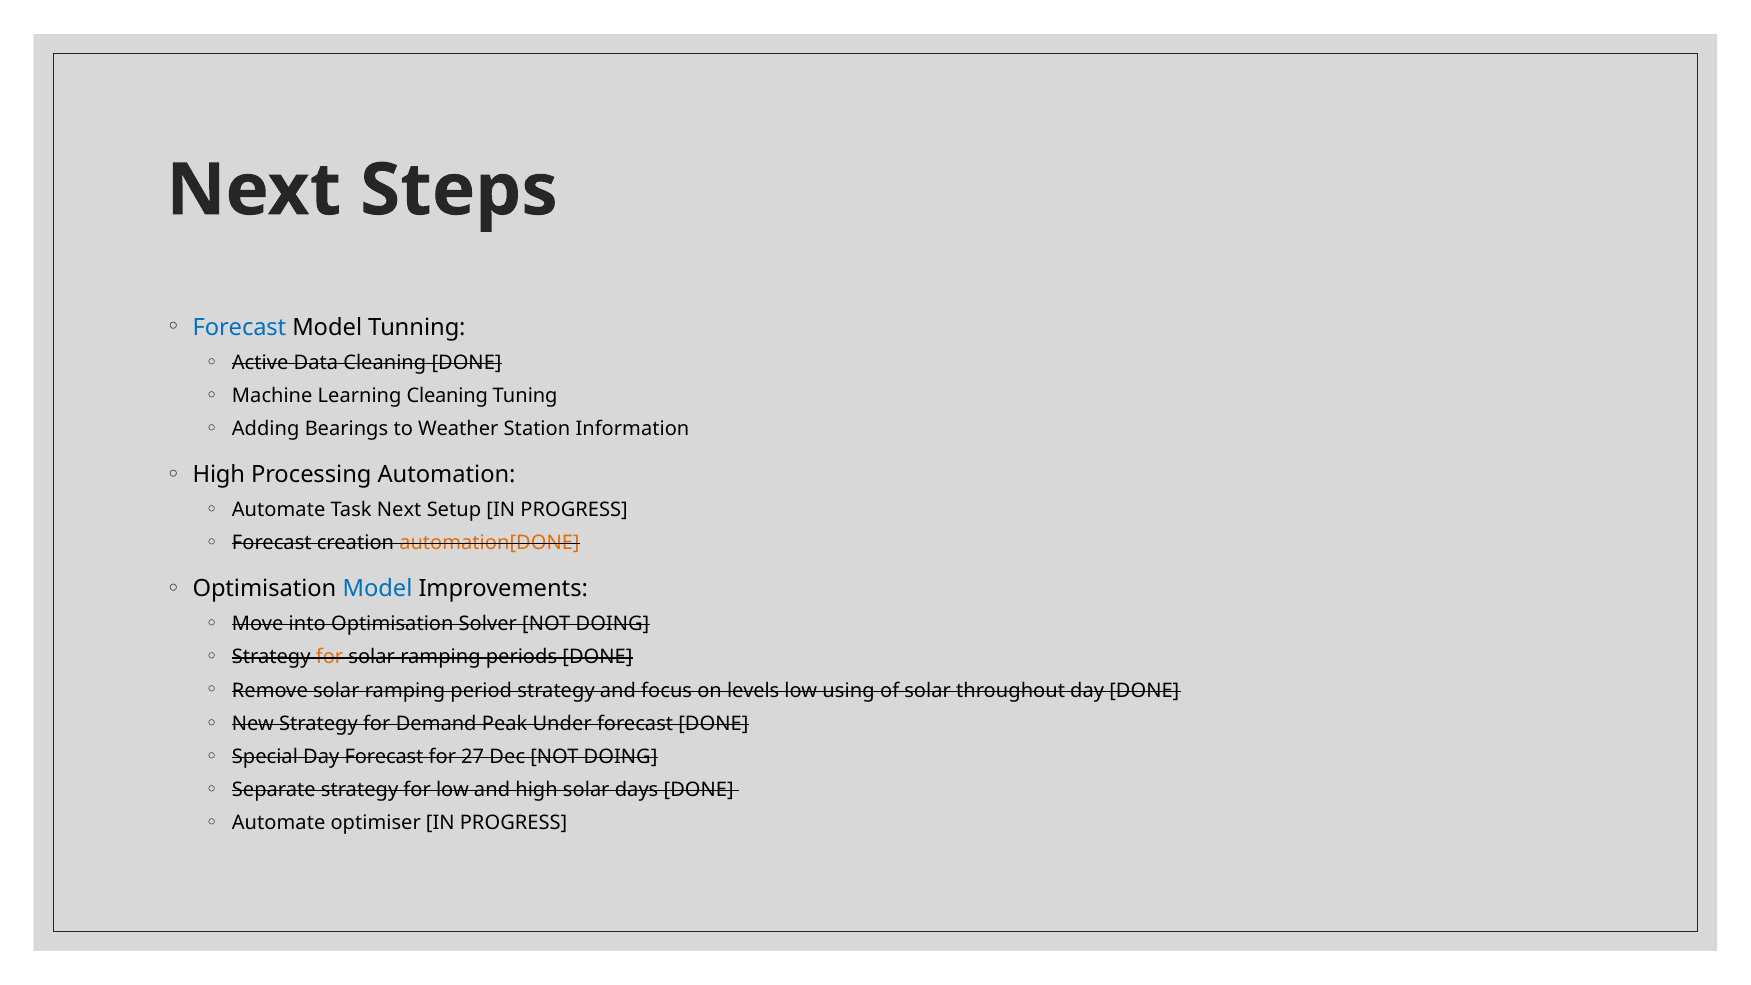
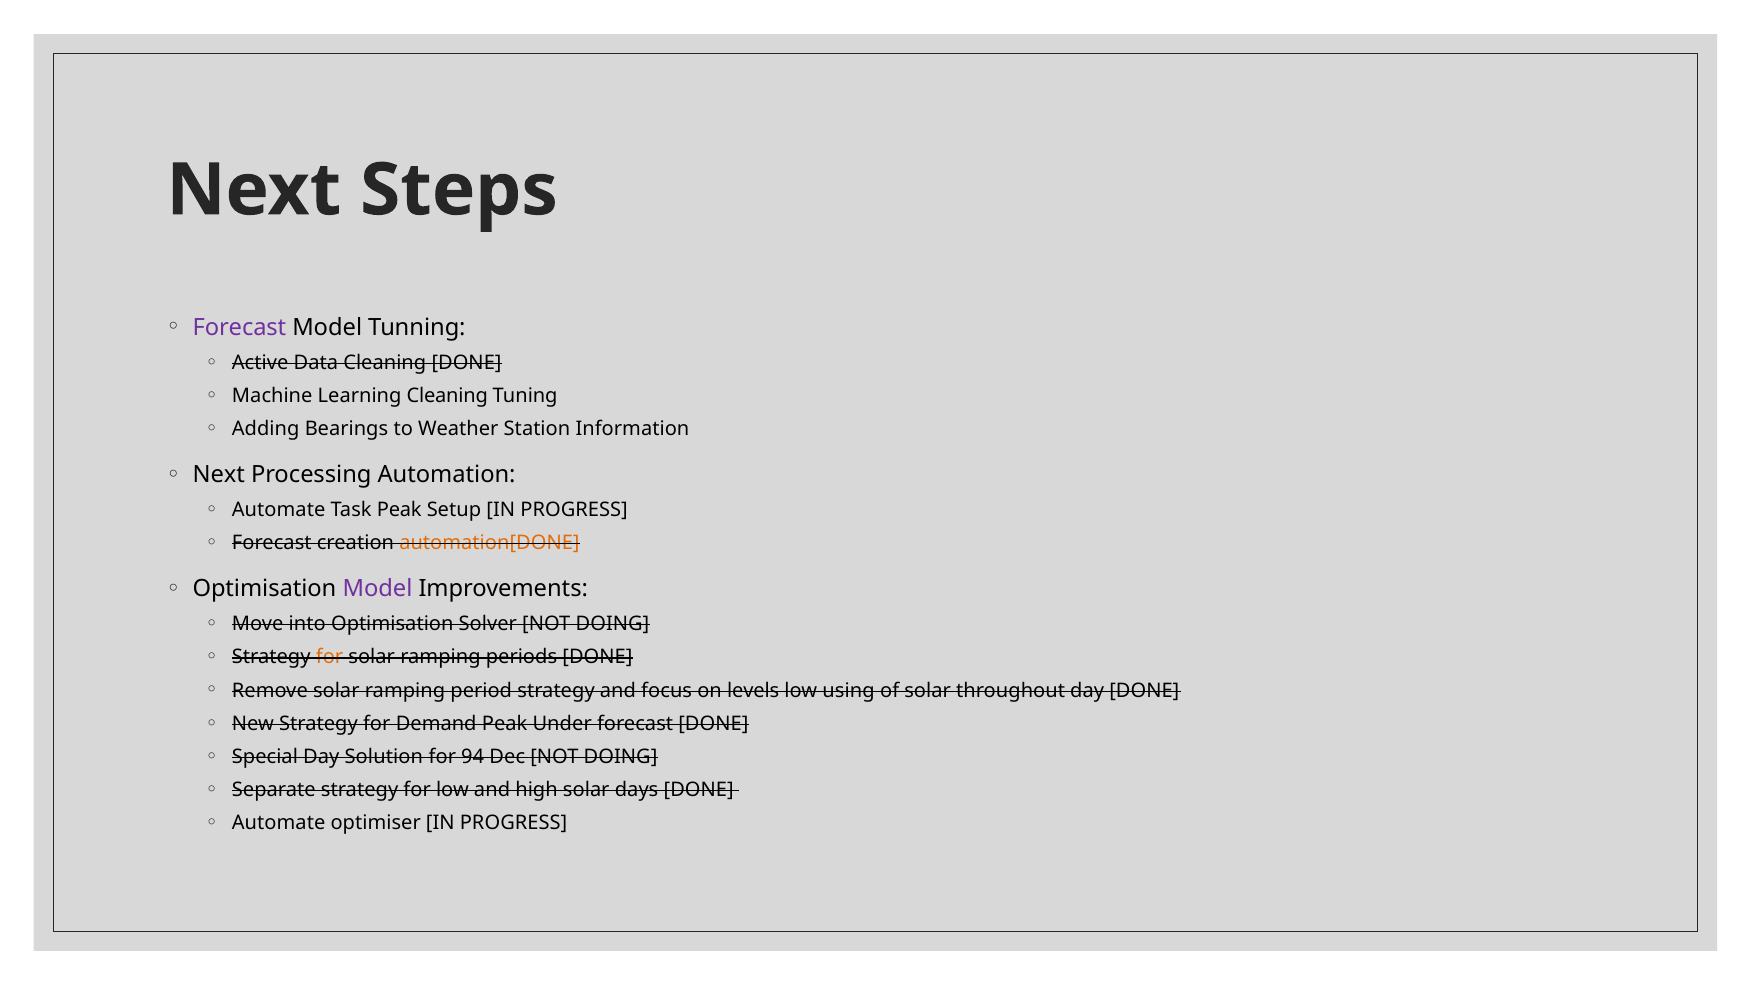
Forecast at (239, 327) colour: blue -> purple
High at (219, 475): High -> Next
Task Next: Next -> Peak
Model at (377, 589) colour: blue -> purple
Day Forecast: Forecast -> Solution
27: 27 -> 94
